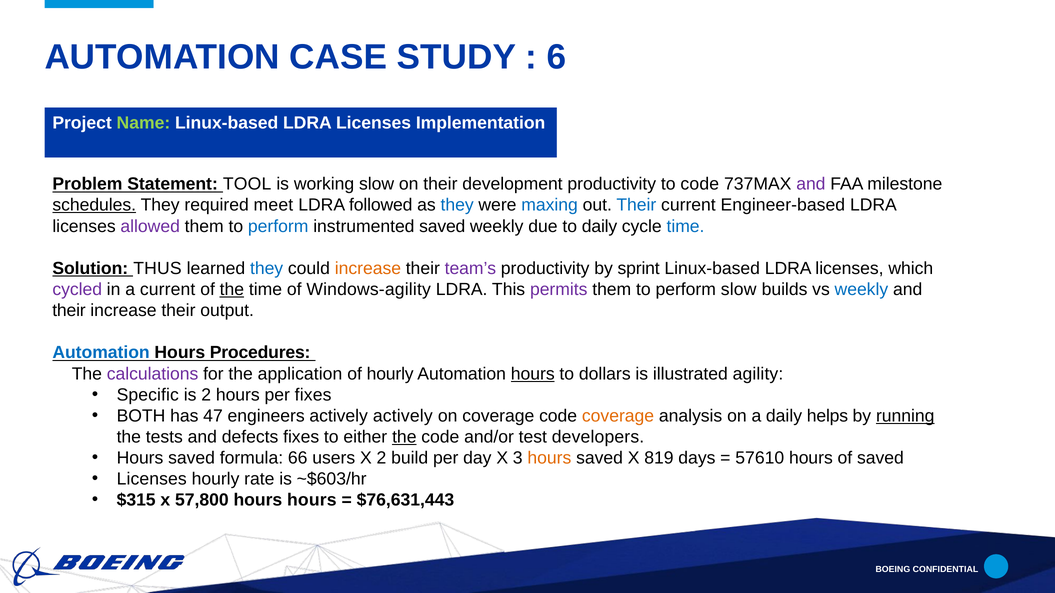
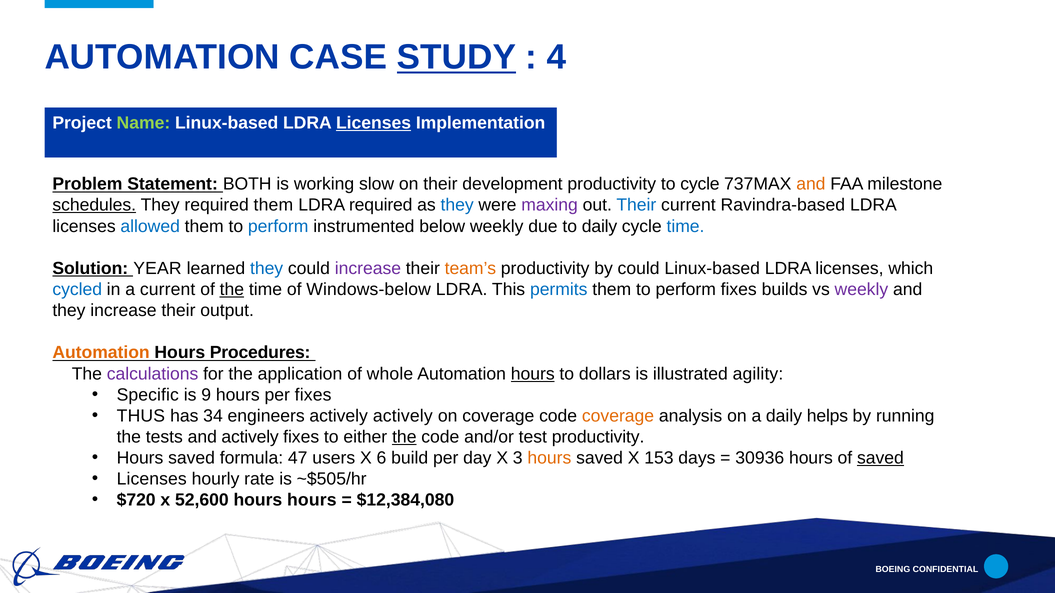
STUDY underline: none -> present
6: 6 -> 4
Licenses at (374, 123) underline: none -> present
TOOL: TOOL -> BOTH
to code: code -> cycle
and at (811, 184) colour: purple -> orange
required meet: meet -> them
LDRA followed: followed -> required
maxing colour: blue -> purple
Engineer-based: Engineer-based -> Ravindra-based
allowed colour: purple -> blue
instrumented saved: saved -> below
THUS: THUS -> YEAR
increase at (368, 269) colour: orange -> purple
team’s colour: purple -> orange
by sprint: sprint -> could
cycled colour: purple -> blue
Windows-agility: Windows-agility -> Windows-below
permits colour: purple -> blue
perform slow: slow -> fixes
weekly at (861, 290) colour: blue -> purple
their at (69, 311): their -> they
Automation at (101, 353) colour: blue -> orange
of hourly: hourly -> whole
is 2: 2 -> 9
BOTH: BOTH -> THUS
47: 47 -> 34
running underline: present -> none
and defects: defects -> actively
test developers: developers -> productivity
66: 66 -> 47
X 2: 2 -> 6
819: 819 -> 153
57610: 57610 -> 30936
saved at (880, 458) underline: none -> present
~$603/hr: ~$603/hr -> ~$505/hr
$315: $315 -> $720
57,800: 57,800 -> 52,600
$76,631,443: $76,631,443 -> $12,384,080
